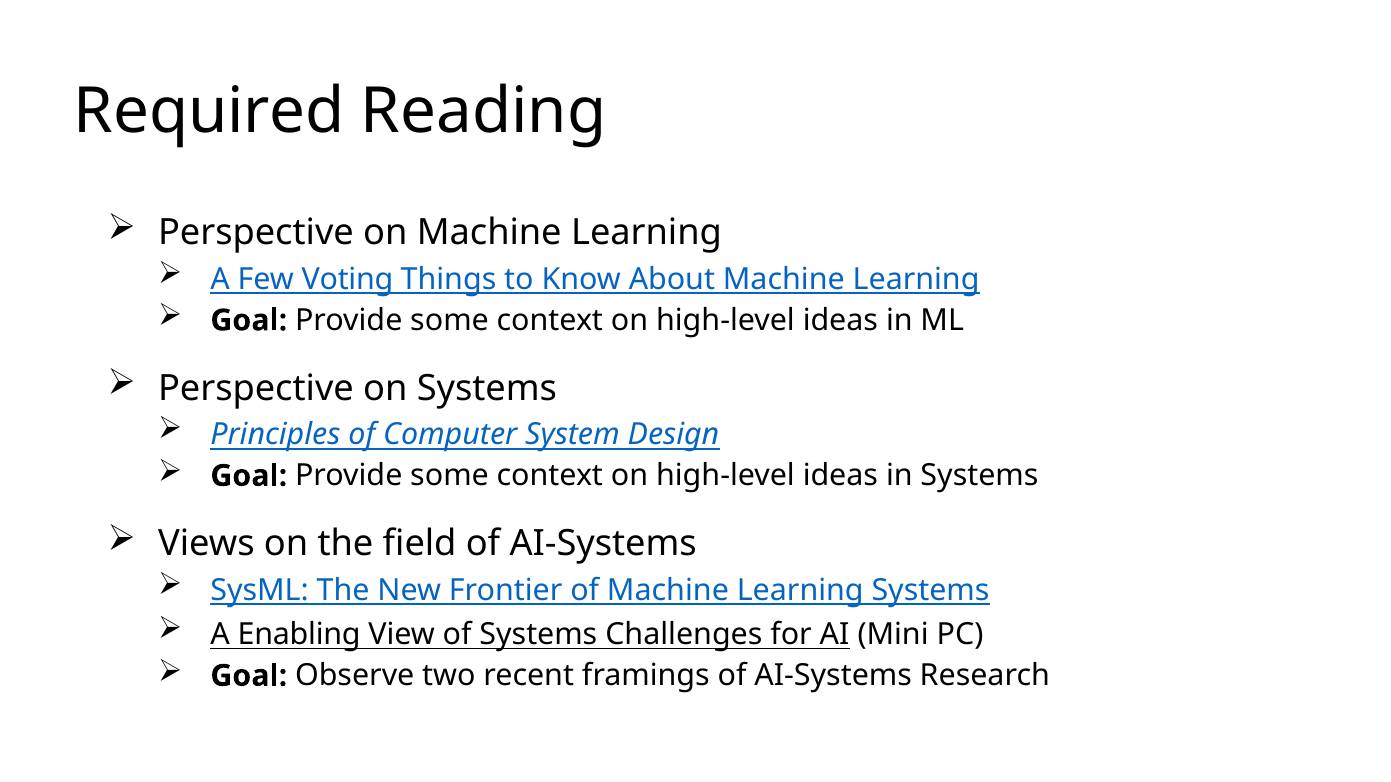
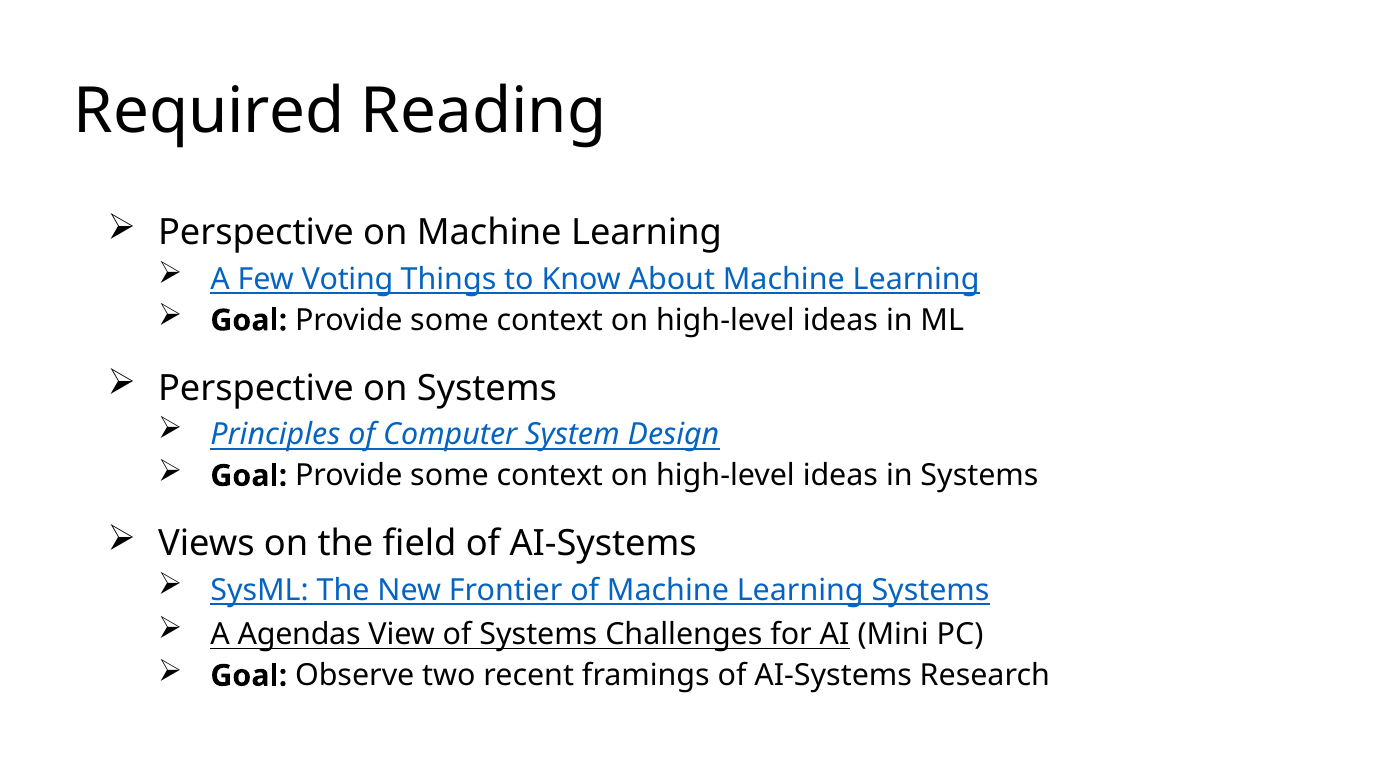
Enabling: Enabling -> Agendas
